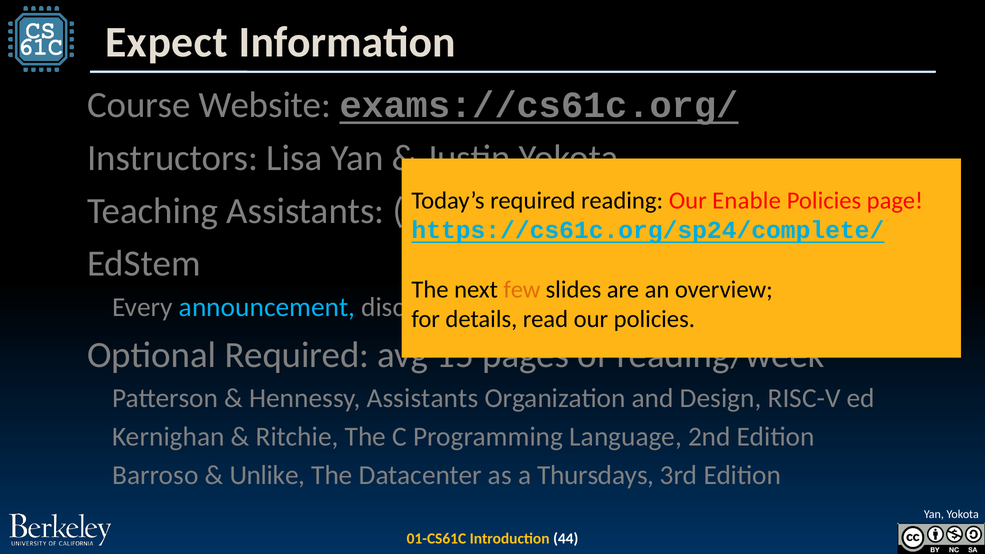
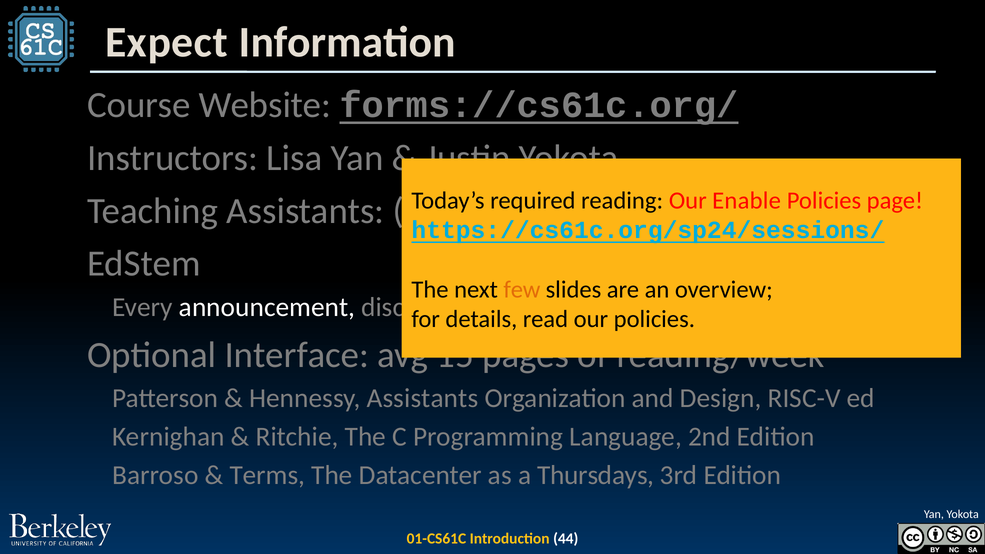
exams://cs61c.org/: exams://cs61c.org/ -> forms://cs61c.org/
https://cs61c.org/sp24/complete/: https://cs61c.org/sp24/complete/ -> https://cs61c.org/sp24/sessions/
announcement colour: light blue -> white
Required at (297, 355): Required -> Interface
Unlike: Unlike -> Terms
